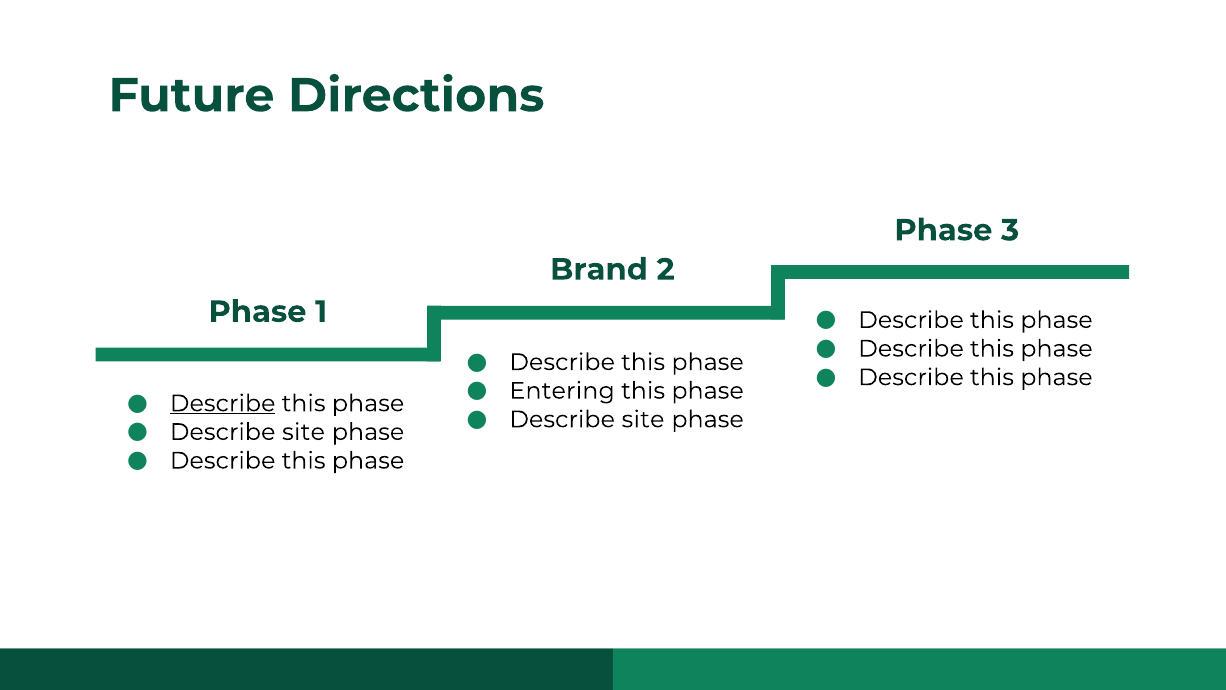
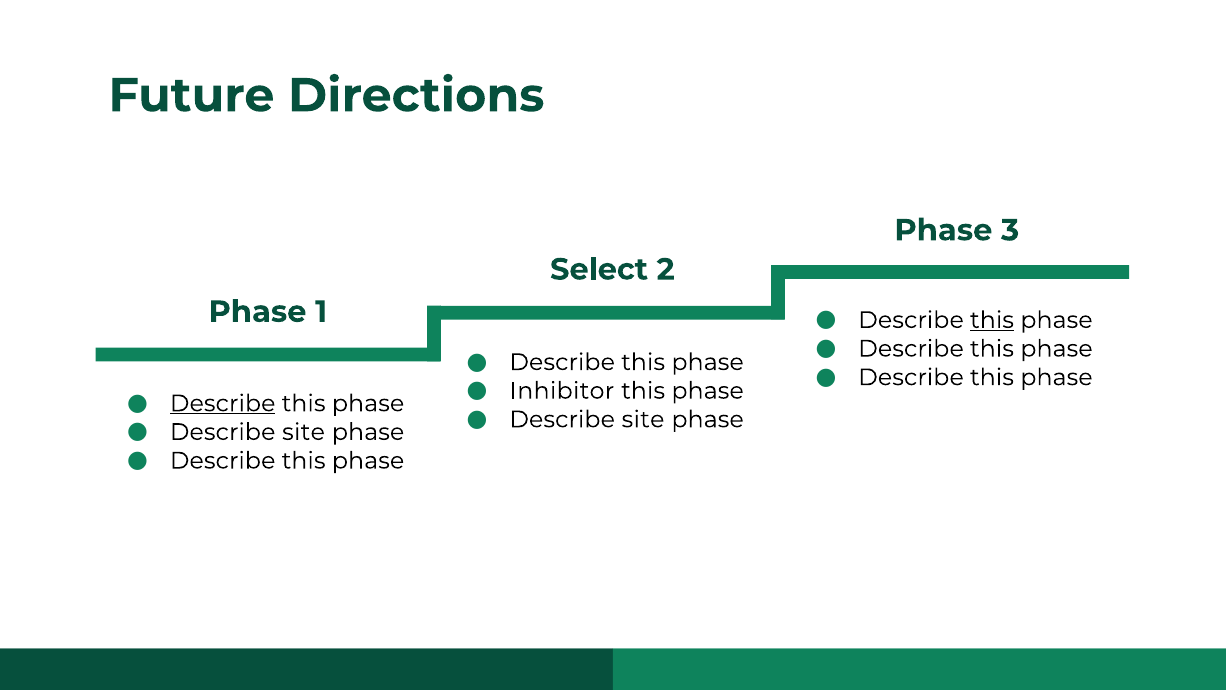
Brand: Brand -> Select
this at (992, 320) underline: none -> present
Entering: Entering -> Inhibitor
